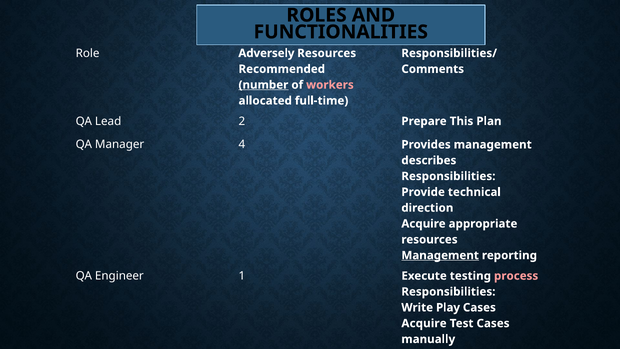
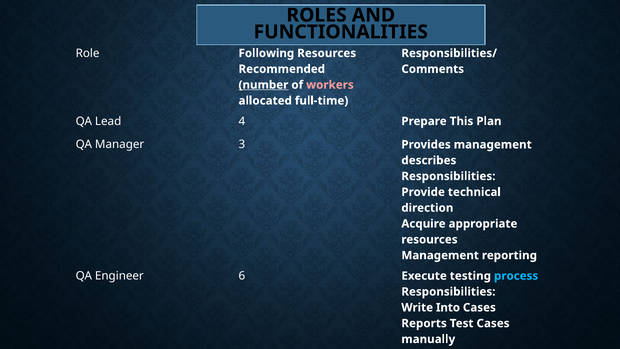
Adversely: Adversely -> Following
2: 2 -> 4
4: 4 -> 3
Management at (440, 255) underline: present -> none
1: 1 -> 6
process colour: pink -> light blue
Play: Play -> Into
Acquire at (424, 323): Acquire -> Reports
